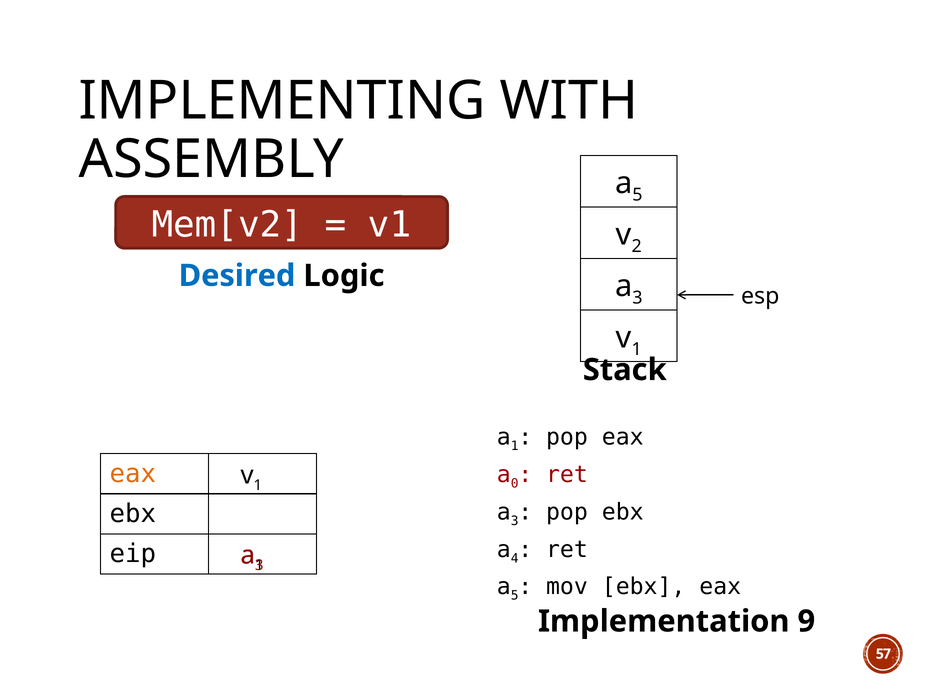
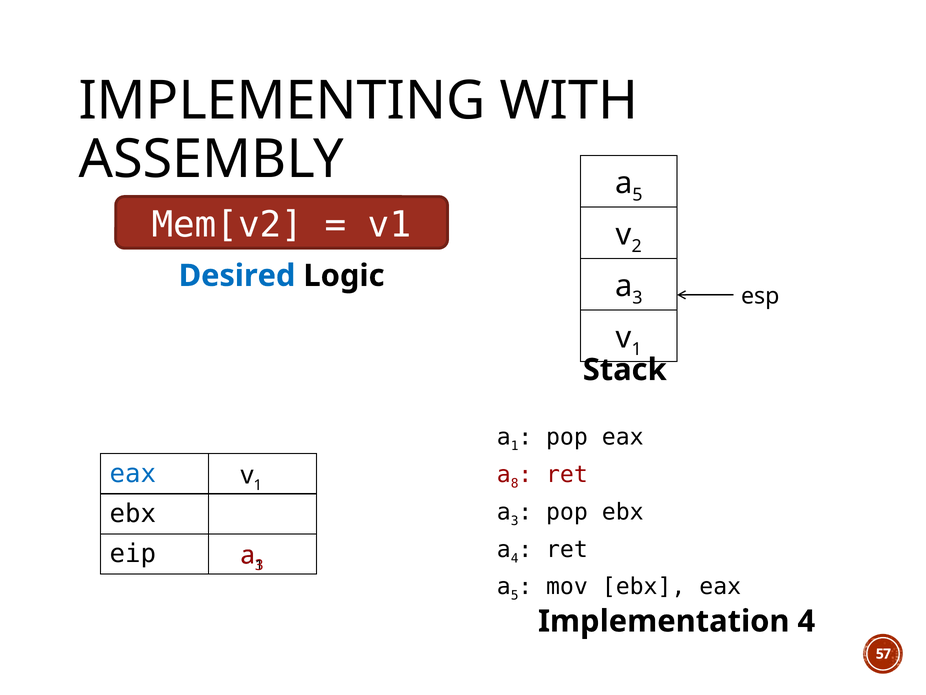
eax at (133, 473) colour: orange -> blue
0: 0 -> 8
Implementation 9: 9 -> 4
